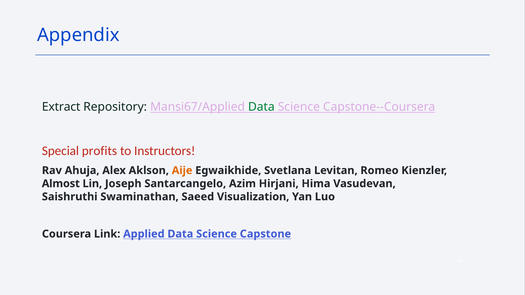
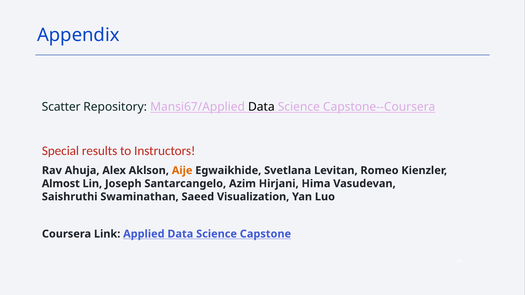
Extract: Extract -> Scatter
Data at (261, 107) colour: green -> black
profits: profits -> results
